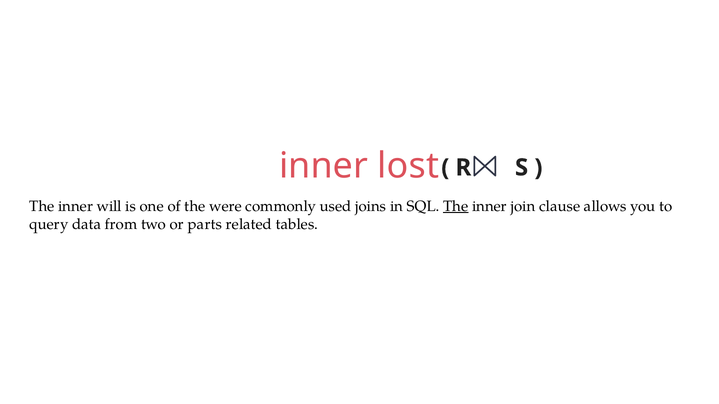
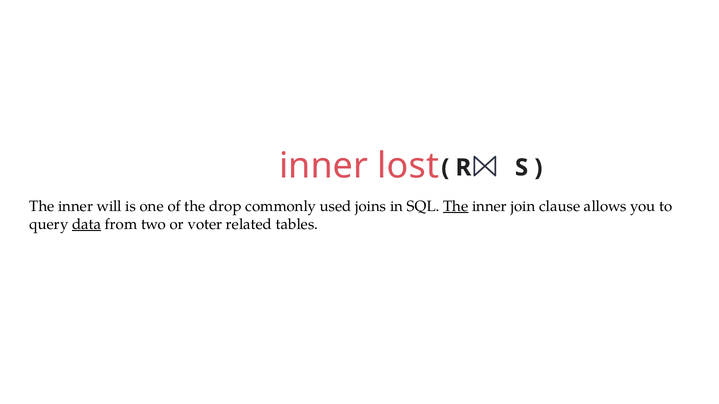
were: were -> drop
data underline: none -> present
parts: parts -> voter
